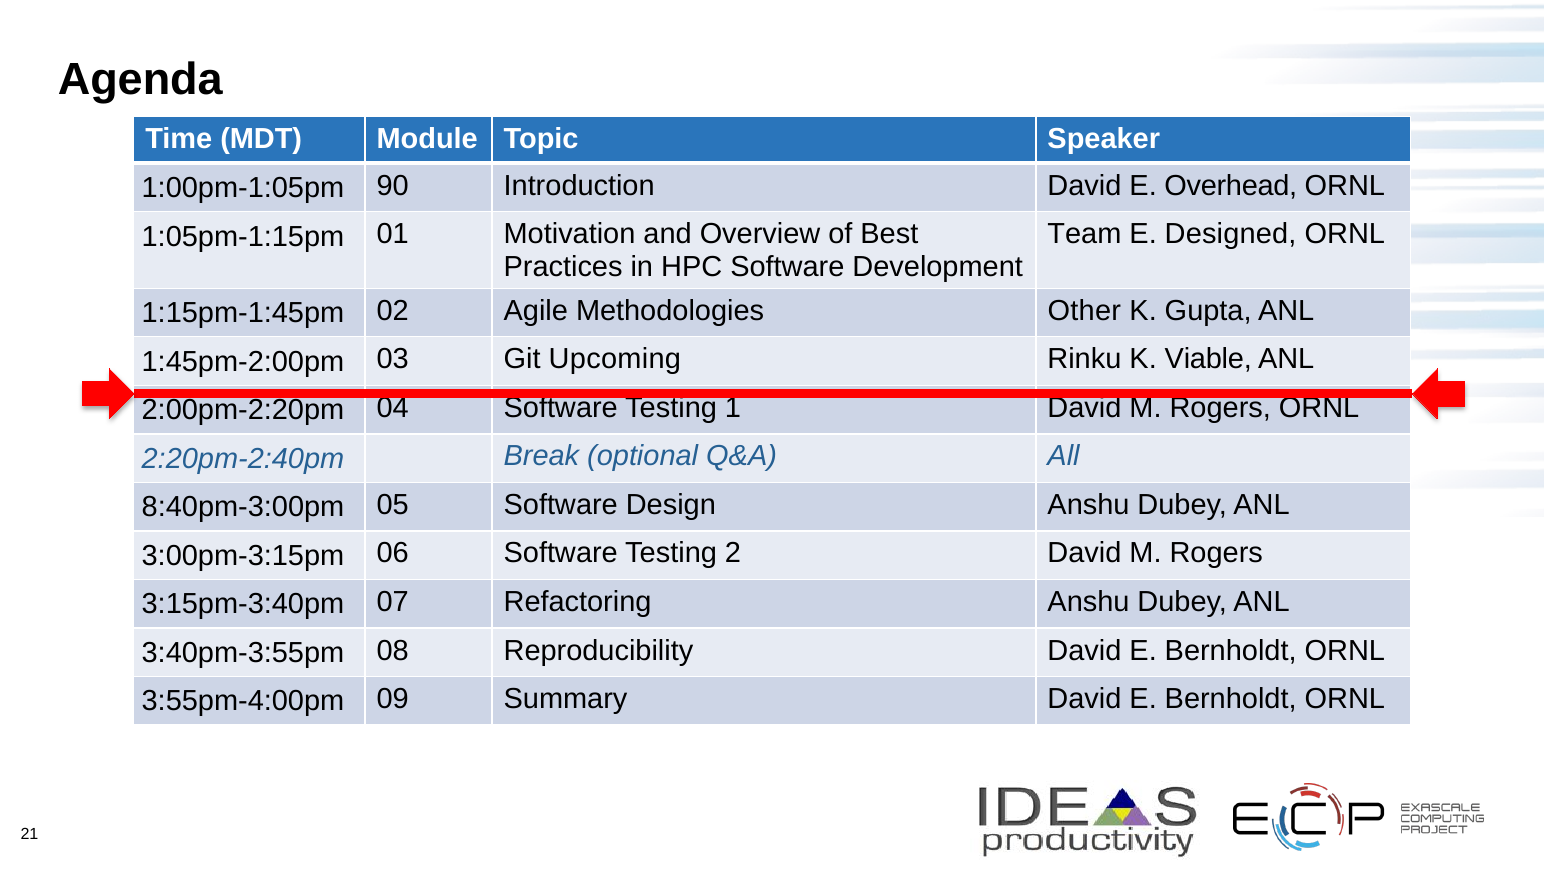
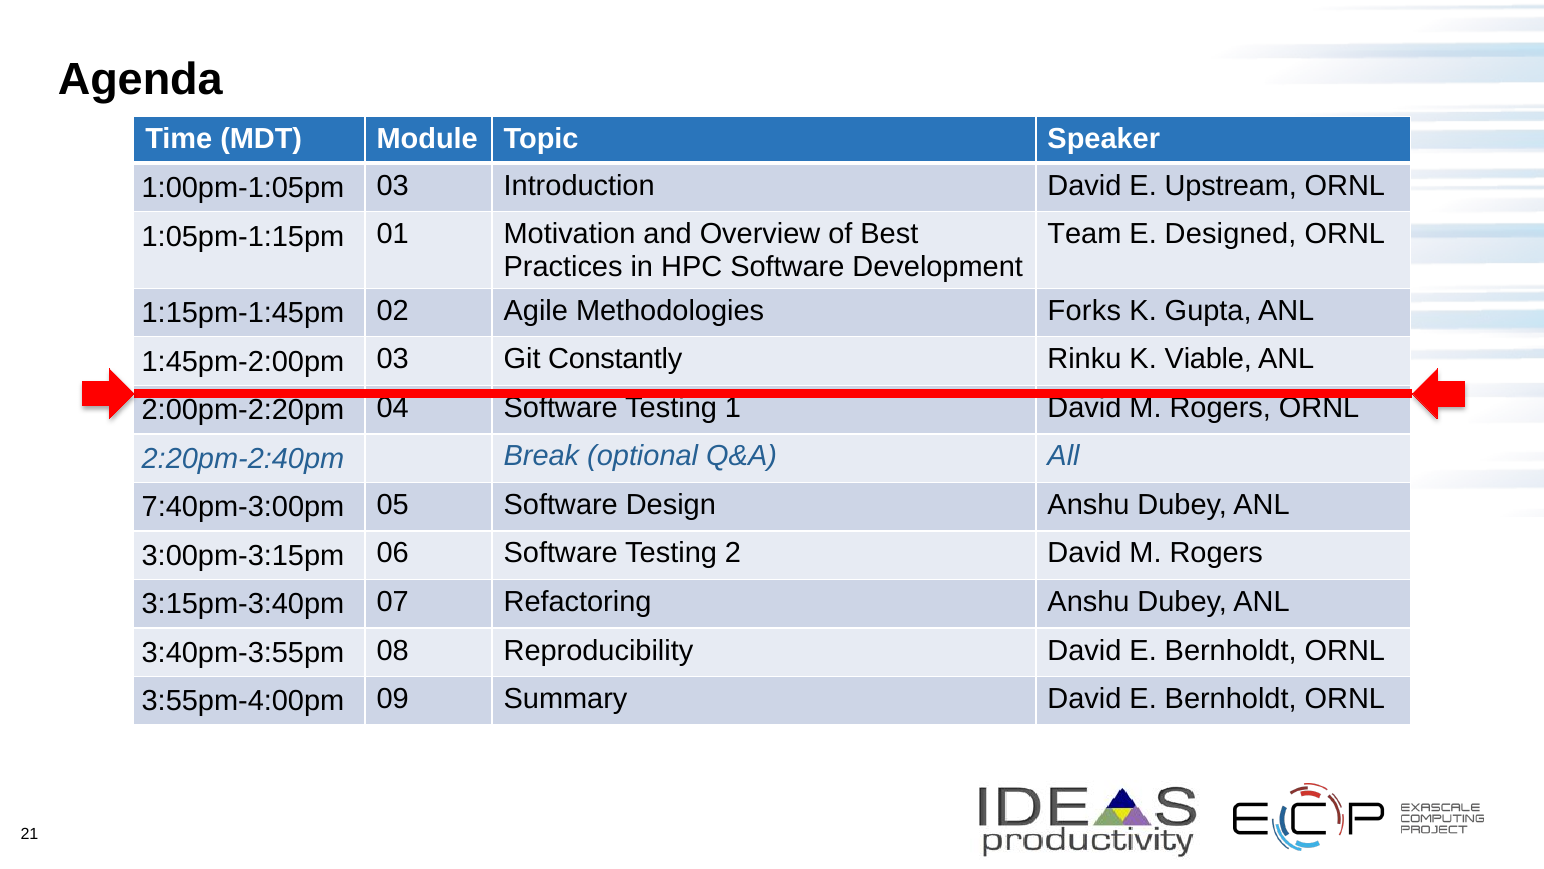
1:00pm-1:05pm 90: 90 -> 03
Overhead: Overhead -> Upstream
Other: Other -> Forks
Upcoming: Upcoming -> Constantly
8:40pm-3:00pm: 8:40pm-3:00pm -> 7:40pm-3:00pm
